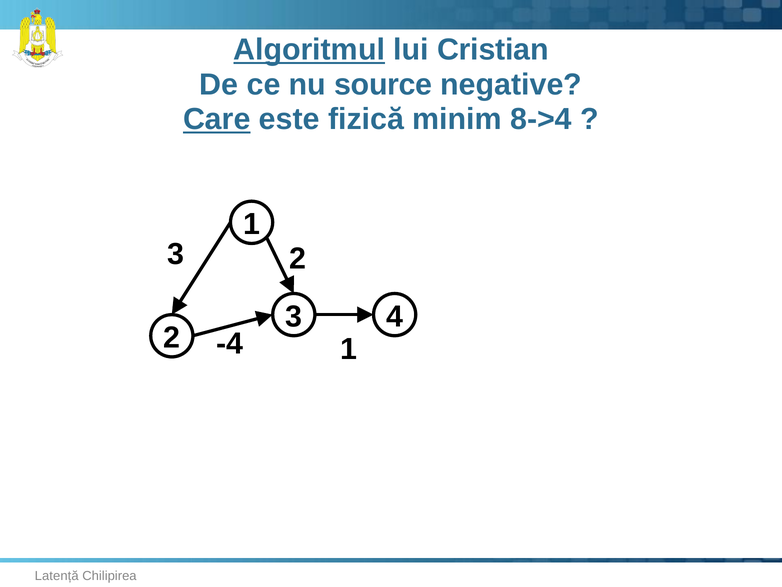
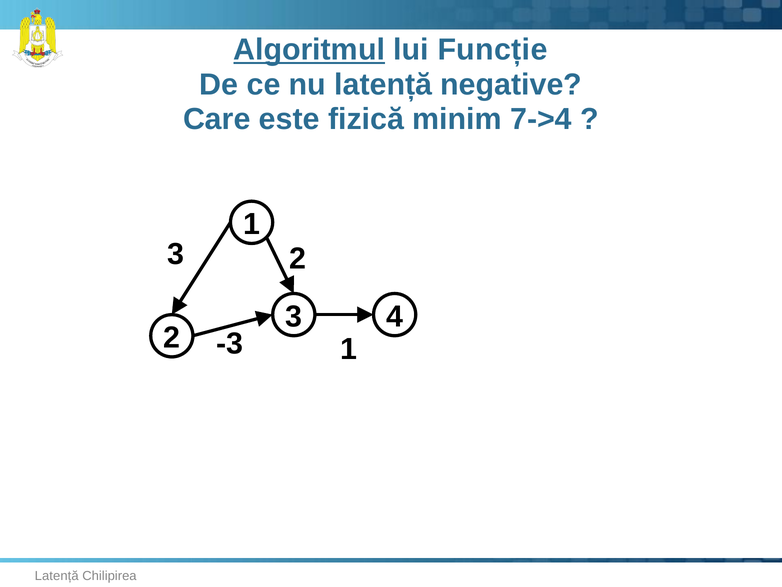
Cristian: Cristian -> Funcție
nu source: source -> latență
Care underline: present -> none
8->4: 8->4 -> 7->4
-4: -4 -> -3
